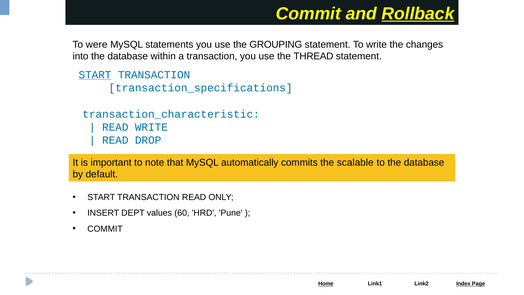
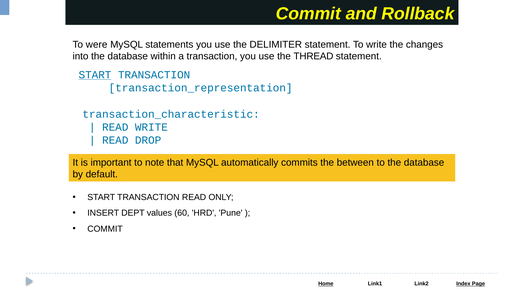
Rollback underline: present -> none
GROUPING: GROUPING -> DELIMITER
transaction_specifications: transaction_specifications -> transaction_representation
scalable: scalable -> between
